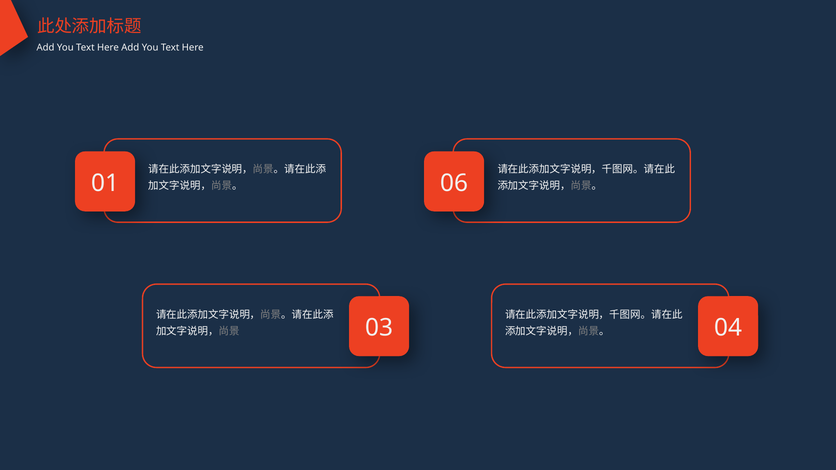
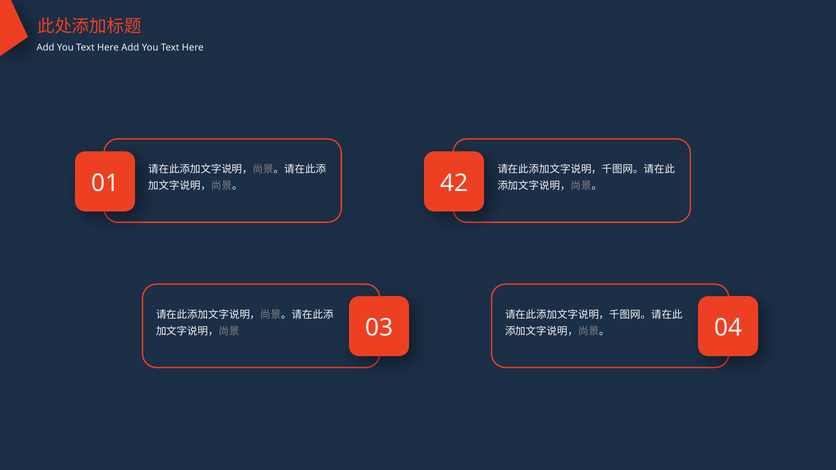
06: 06 -> 42
